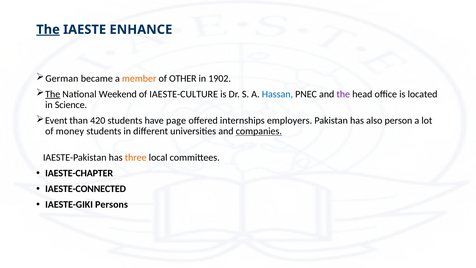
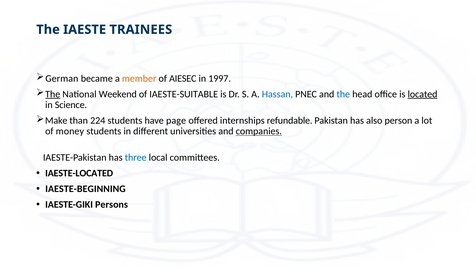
The at (48, 30) underline: present -> none
ENHANCE: ENHANCE -> TRAINEES
OTHER: OTHER -> AIESEC
1902: 1902 -> 1997
IAESTE-CULTURE: IAESTE-CULTURE -> IAESTE-SUITABLE
the at (343, 94) colour: purple -> blue
located underline: none -> present
Event: Event -> Make
420: 420 -> 224
employers: employers -> refundable
three colour: orange -> blue
IAESTE-CHAPTER: IAESTE-CHAPTER -> IAESTE-LOCATED
IAESTE-CONNECTED: IAESTE-CONNECTED -> IAESTE-BEGINNING
